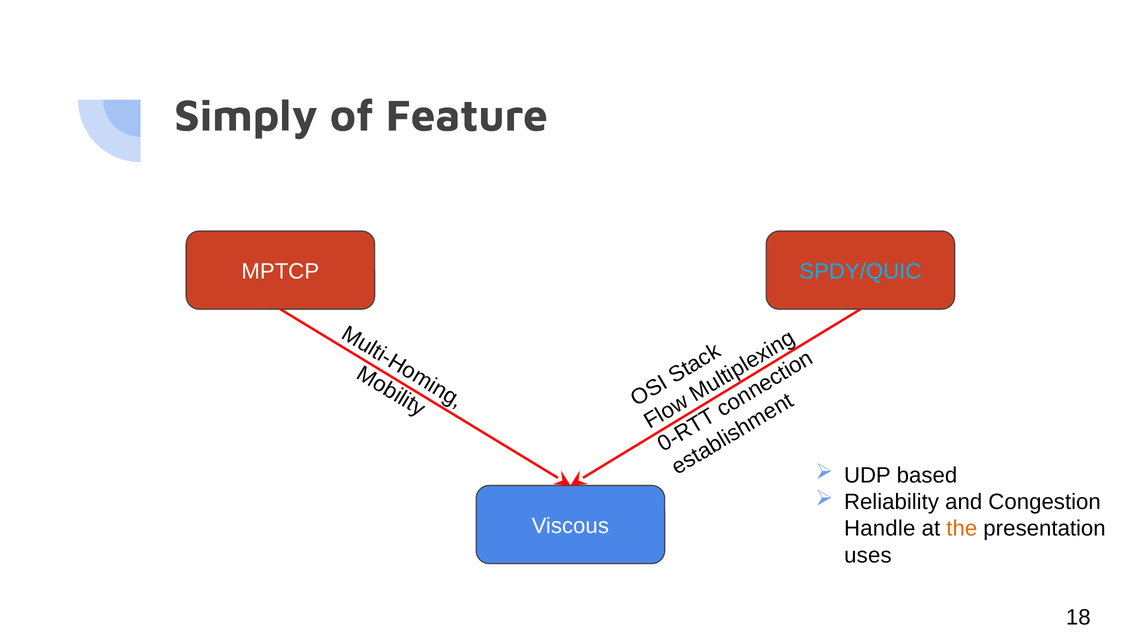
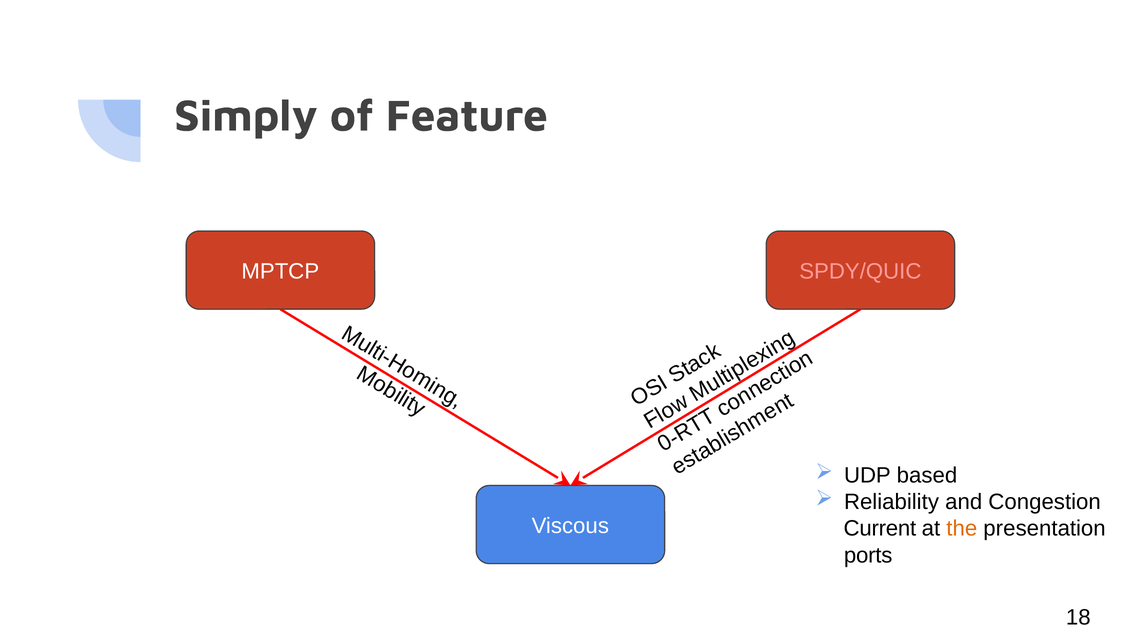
SPDY/QUIC colour: light blue -> pink
Handle: Handle -> Current
uses: uses -> ports
